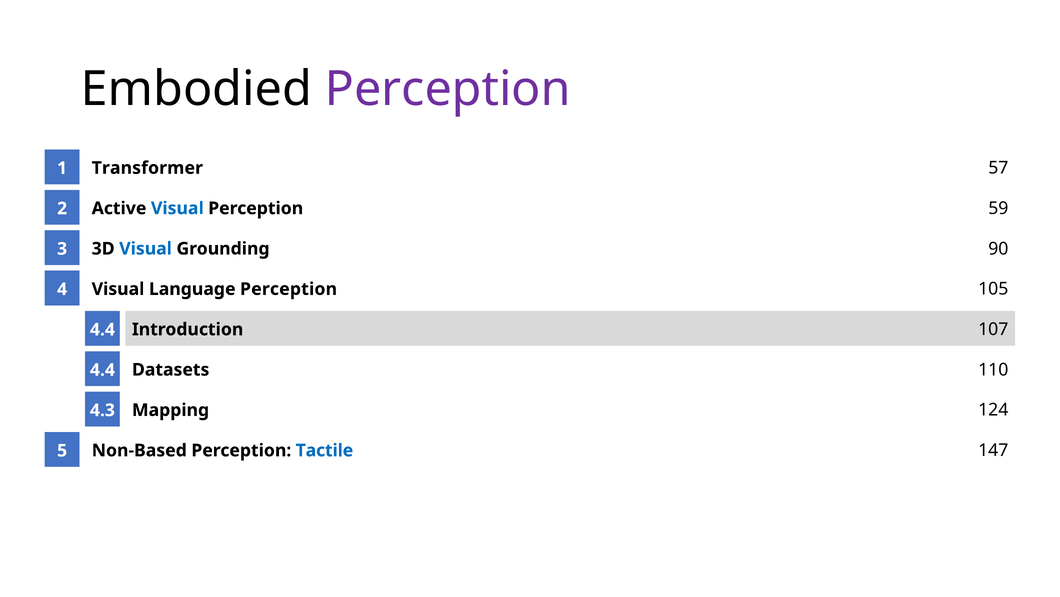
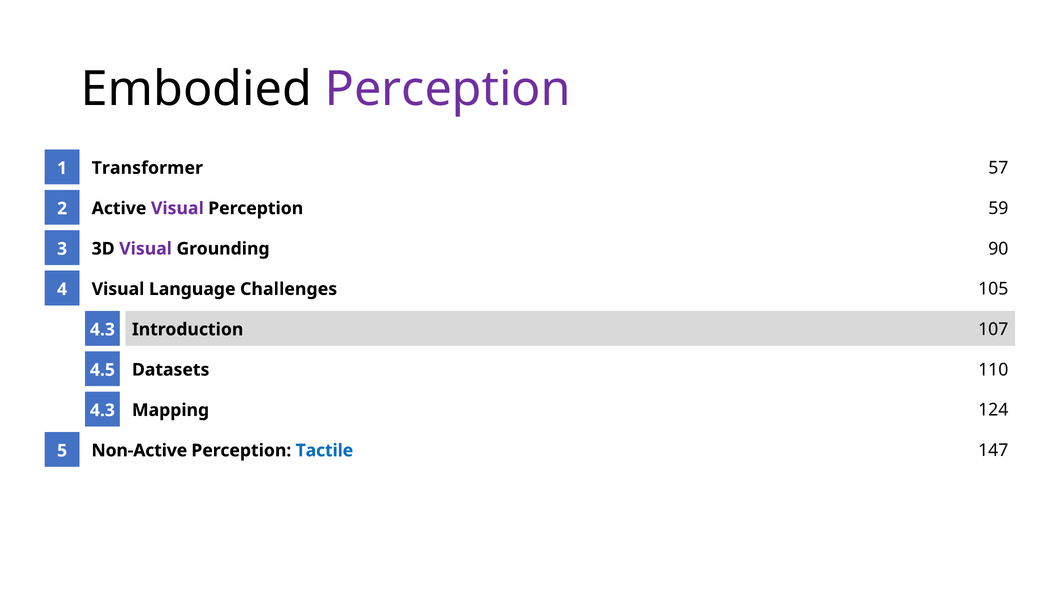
Visual at (177, 208) colour: blue -> purple
Visual at (146, 248) colour: blue -> purple
Language Perception: Perception -> Challenges
4.4 at (102, 329): 4.4 -> 4.3
4.4 at (102, 369): 4.4 -> 4.5
Non-Based: Non-Based -> Non-Active
